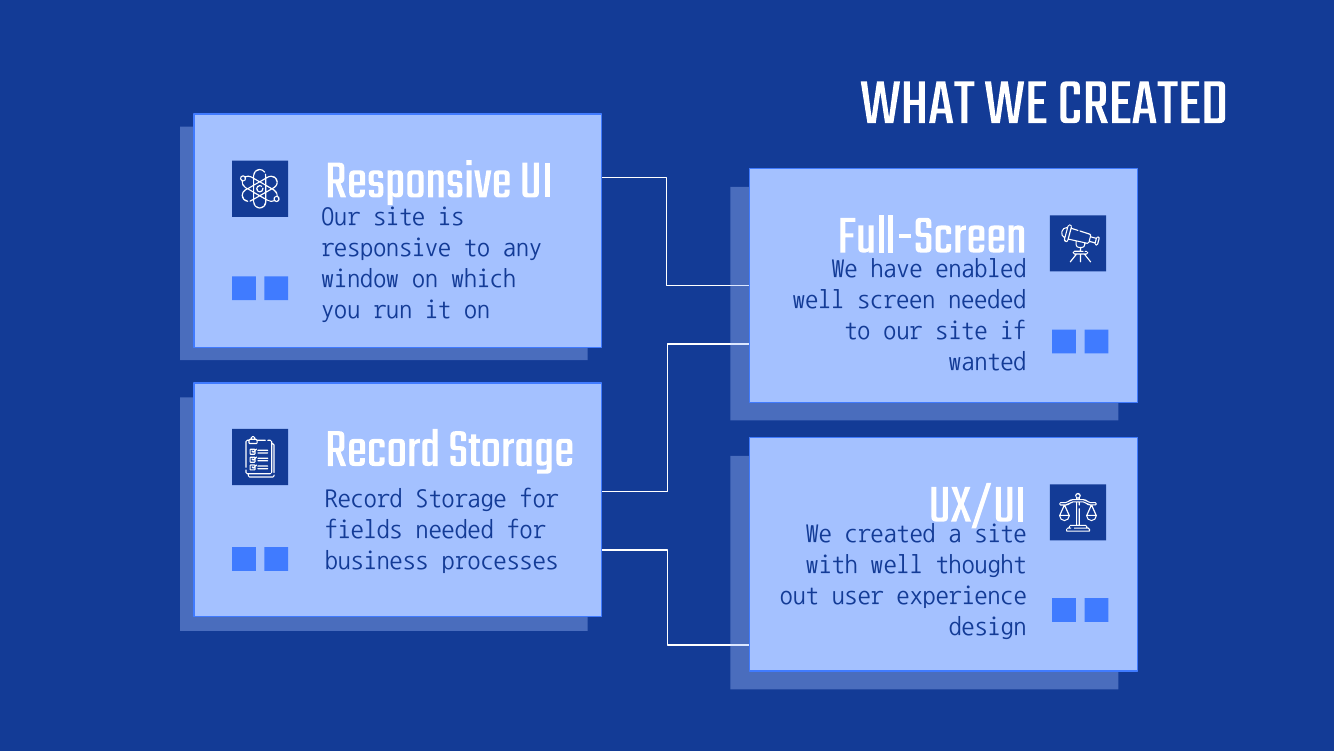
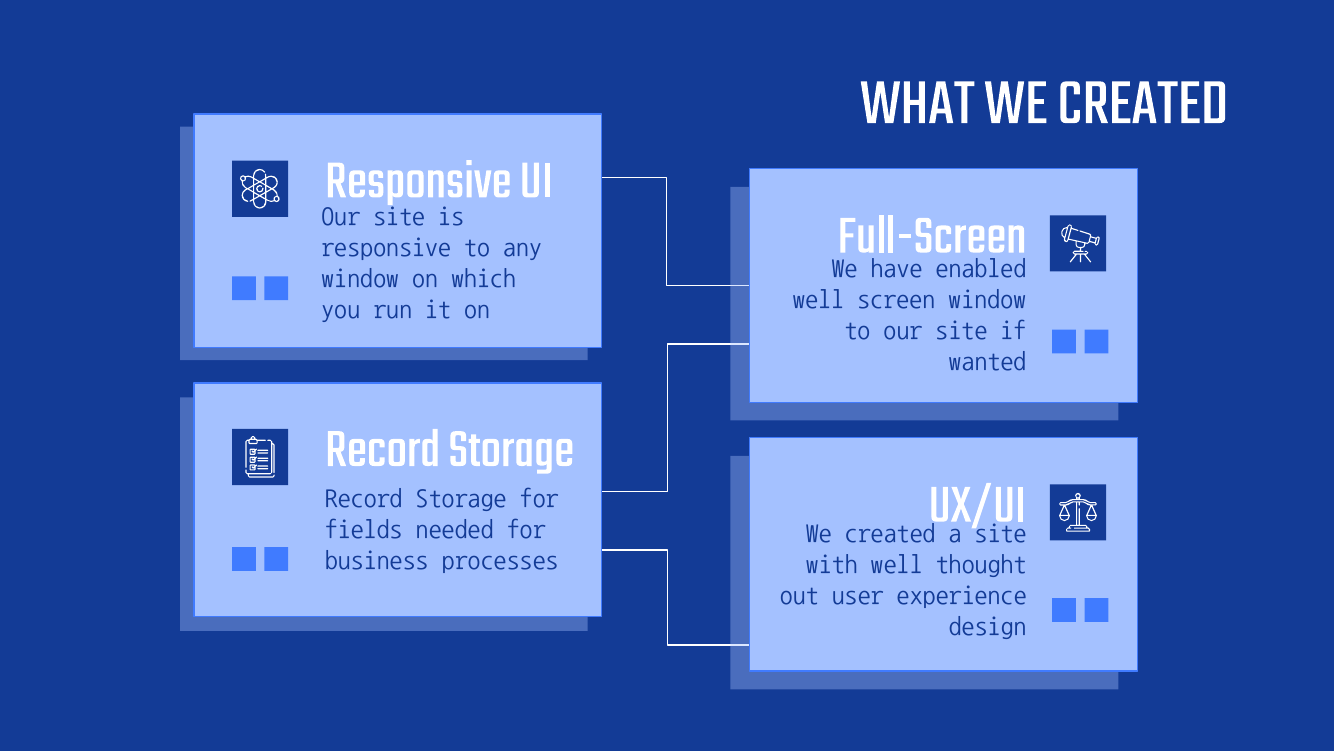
screen needed: needed -> window
